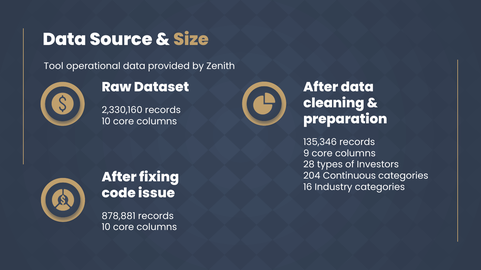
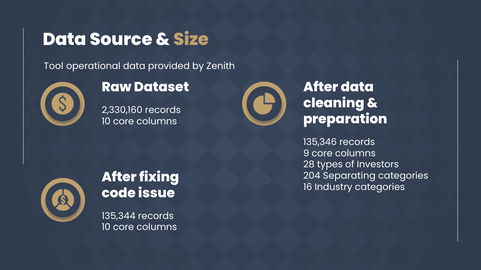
Continuous: Continuous -> Separating
878,881: 878,881 -> 135,344
